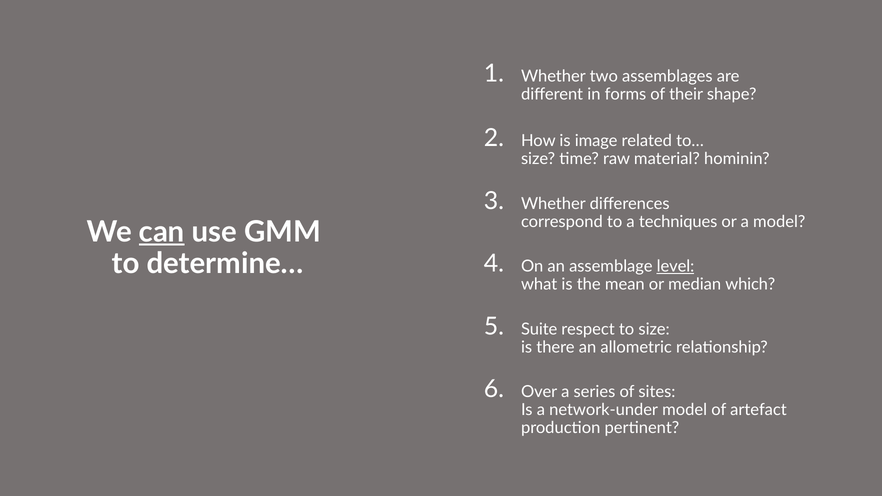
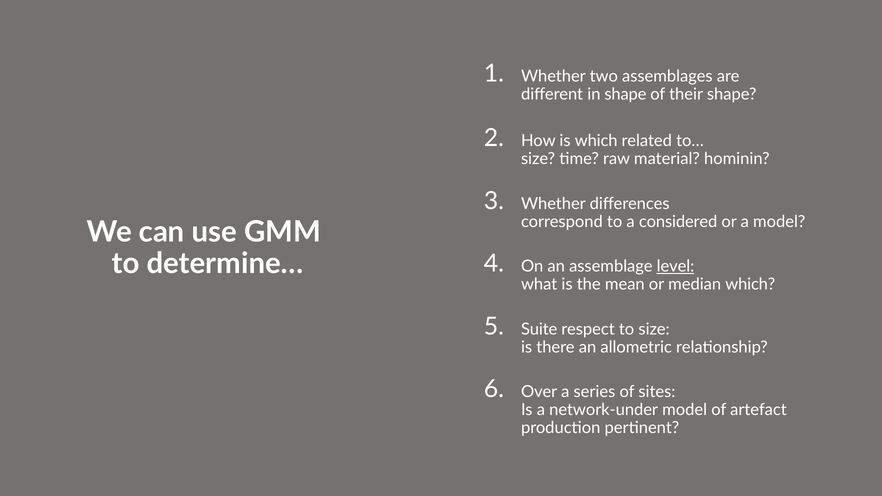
in forms: forms -> shape
is image: image -> which
techniques: techniques -> considered
can underline: present -> none
